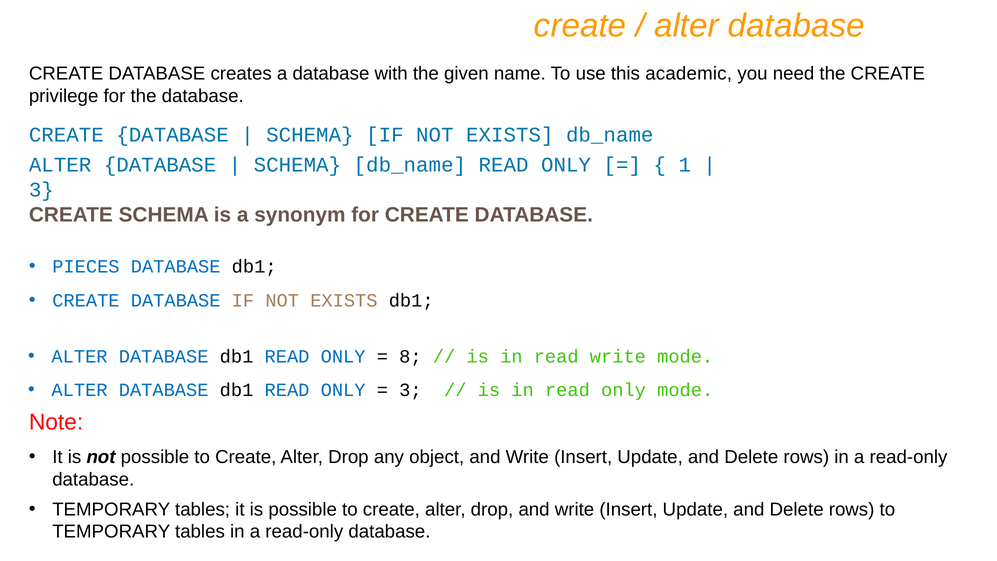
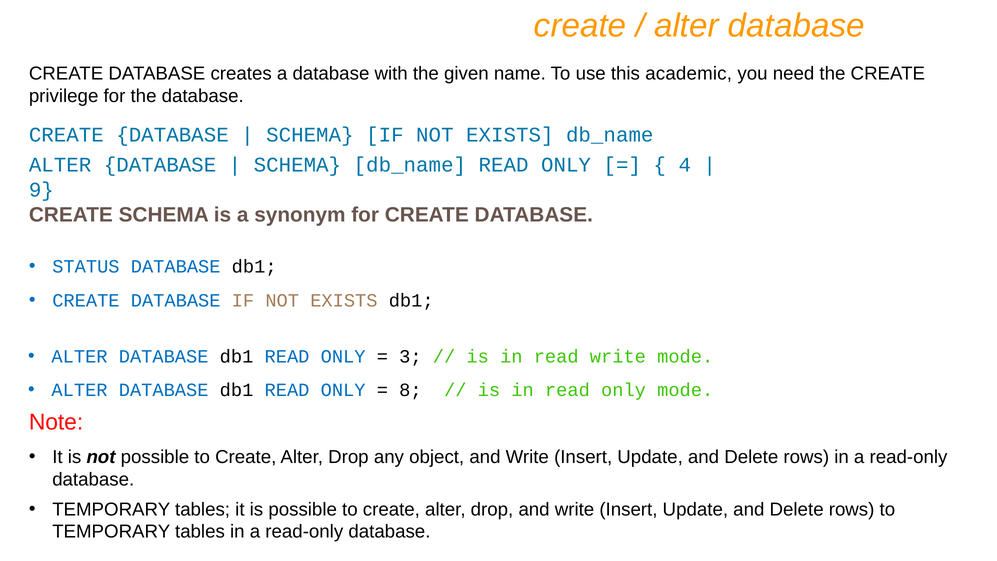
1: 1 -> 4
3 at (41, 190): 3 -> 9
PIECES: PIECES -> STATUS
8: 8 -> 3
3 at (410, 390): 3 -> 8
